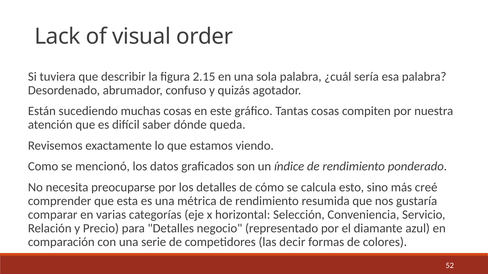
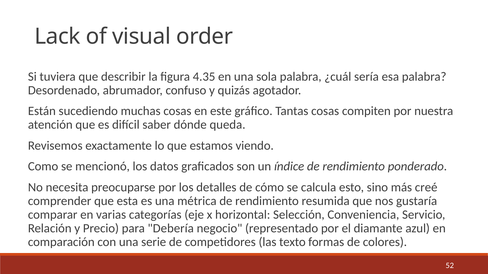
2.15: 2.15 -> 4.35
para Detalles: Detalles -> Debería
decir: decir -> texto
